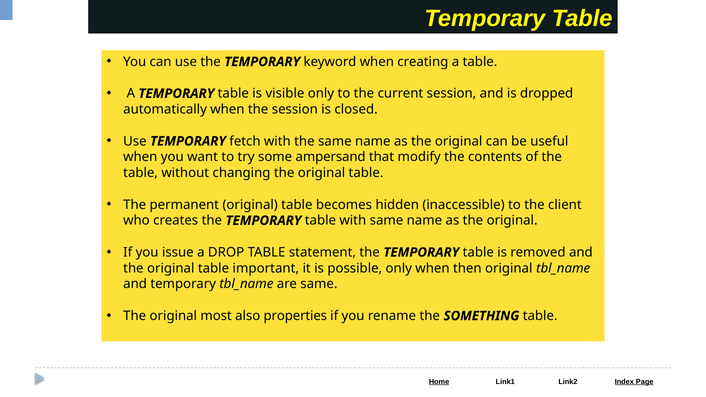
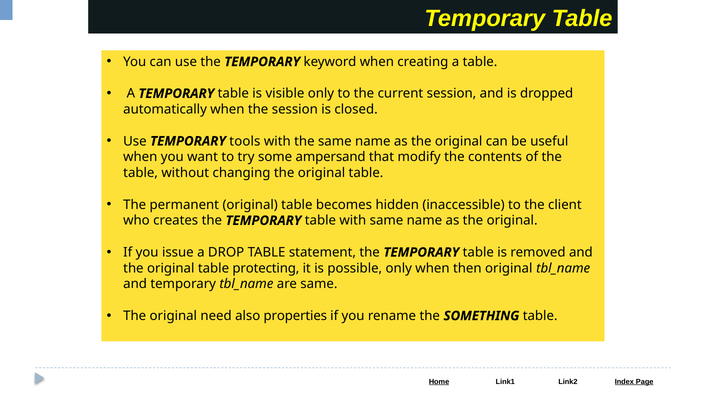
fetch: fetch -> tools
important: important -> protecting
most: most -> need
